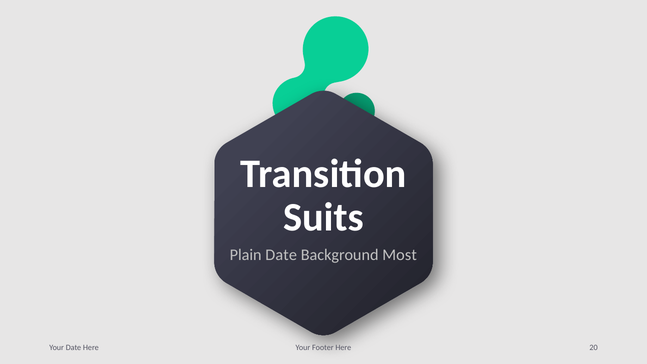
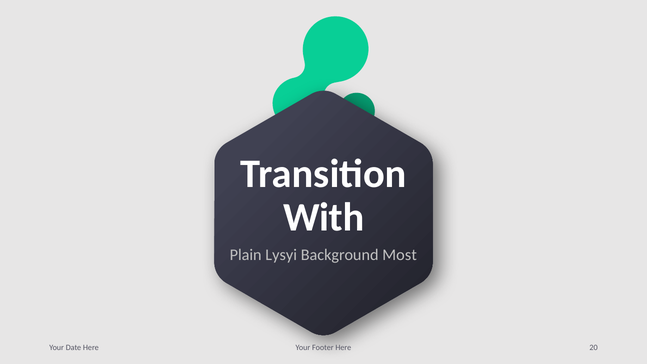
Suits: Suits -> With
Plain Date: Date -> Lysyi
